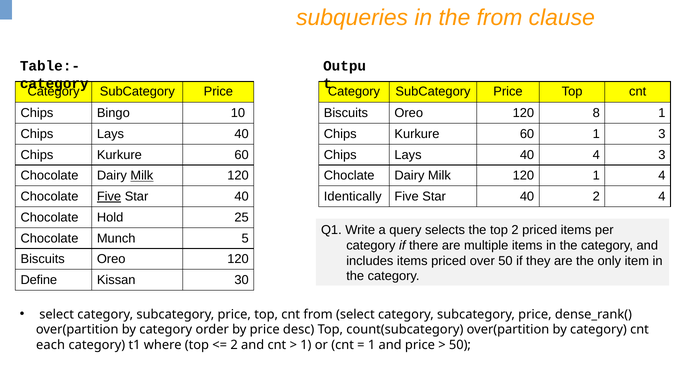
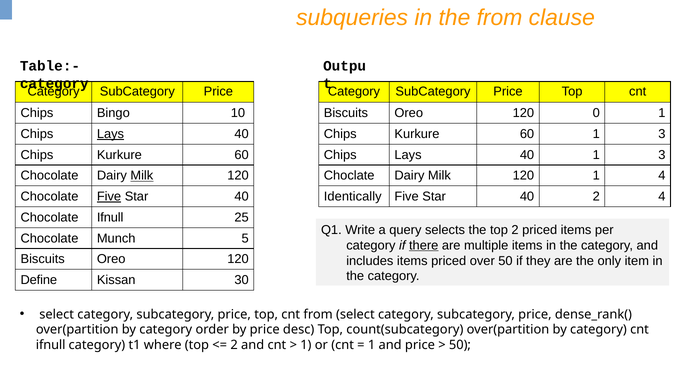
8: 8 -> 0
Lays at (110, 134) underline: none -> present
40 4: 4 -> 1
Chocolate Hold: Hold -> Ifnull
there underline: none -> present
each at (51, 345): each -> ifnull
